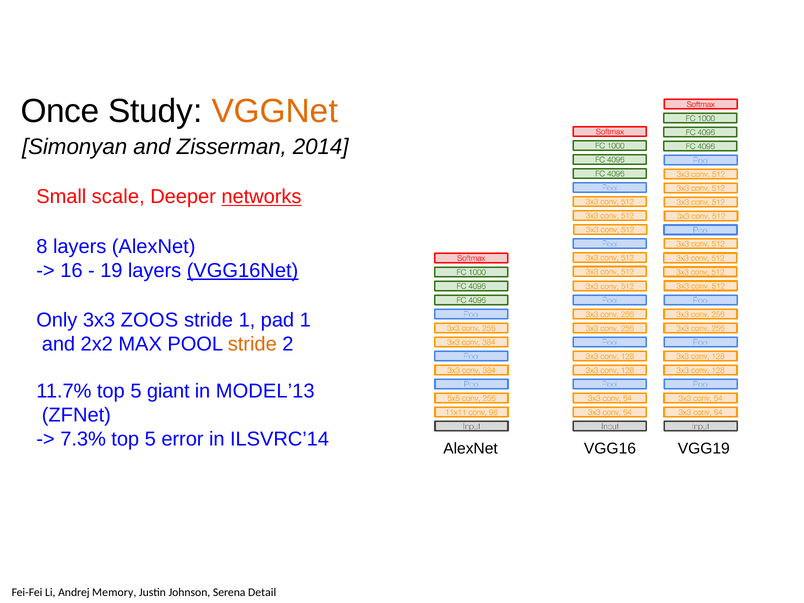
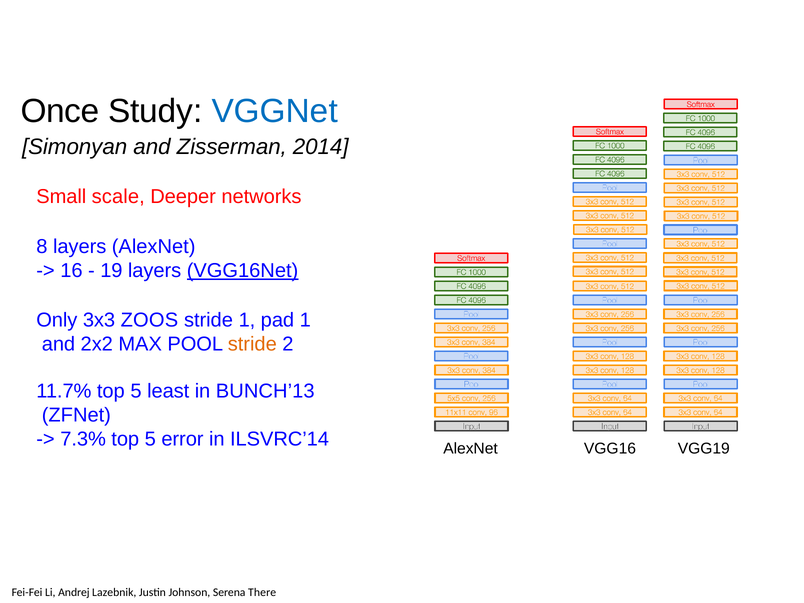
VGGNet colour: orange -> blue
networks underline: present -> none
giant: giant -> least
MODEL’13: MODEL’13 -> BUNCH’13
Memory: Memory -> Lazebnik
Detail: Detail -> There
